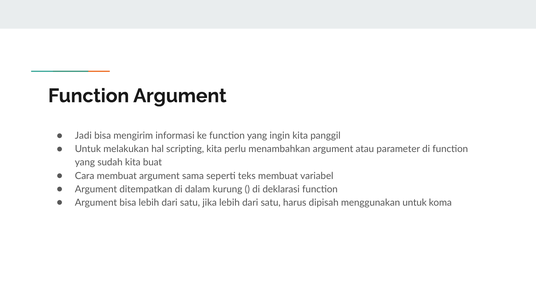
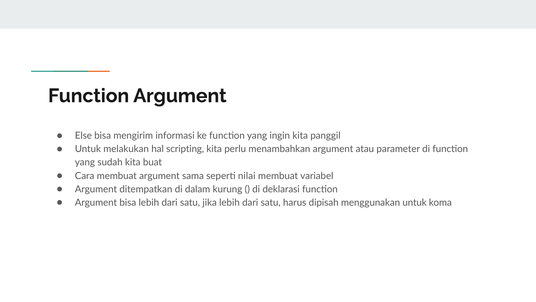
Jadi: Jadi -> Else
teks: teks -> nilai
